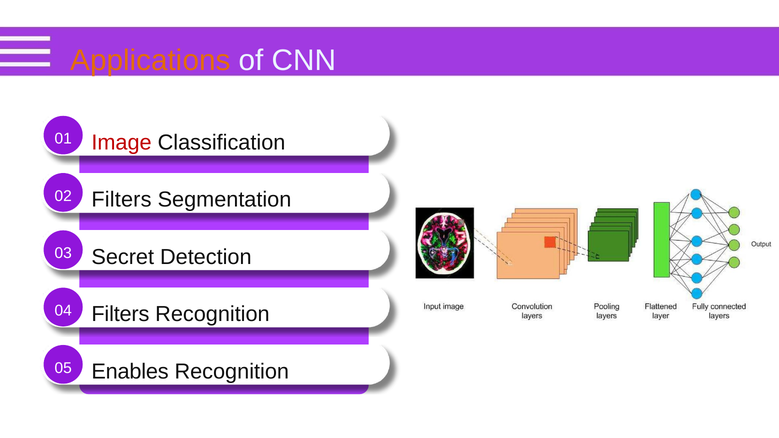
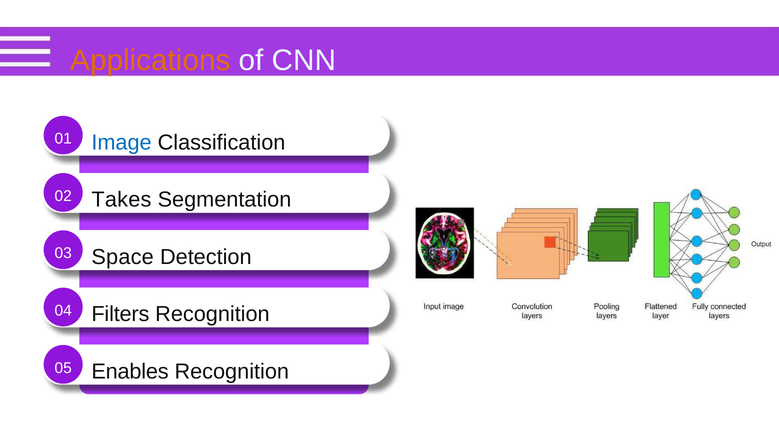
Image colour: red -> blue
02 Filters: Filters -> Takes
Secret: Secret -> Space
